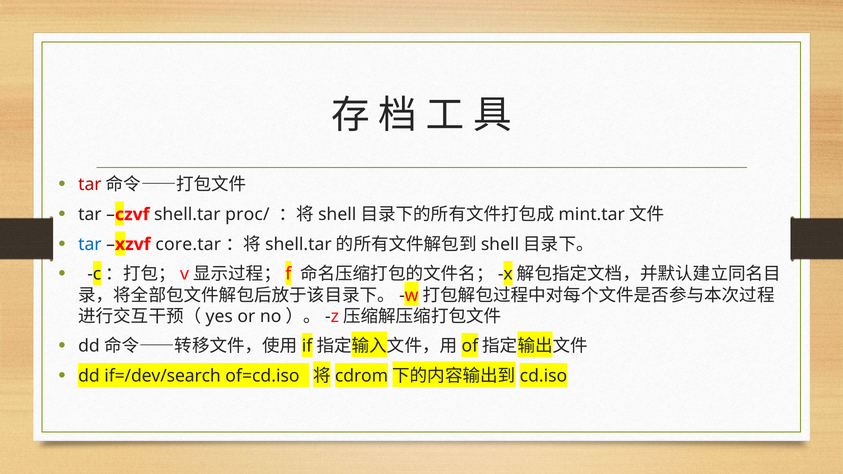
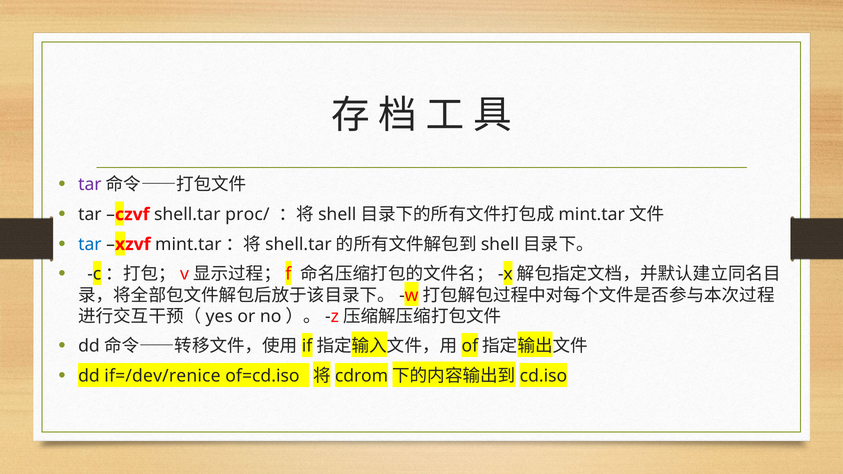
tar at (90, 185) colour: red -> purple
xzvf core.tar: core.tar -> mint.tar
if=/dev/search: if=/dev/search -> if=/dev/renice
